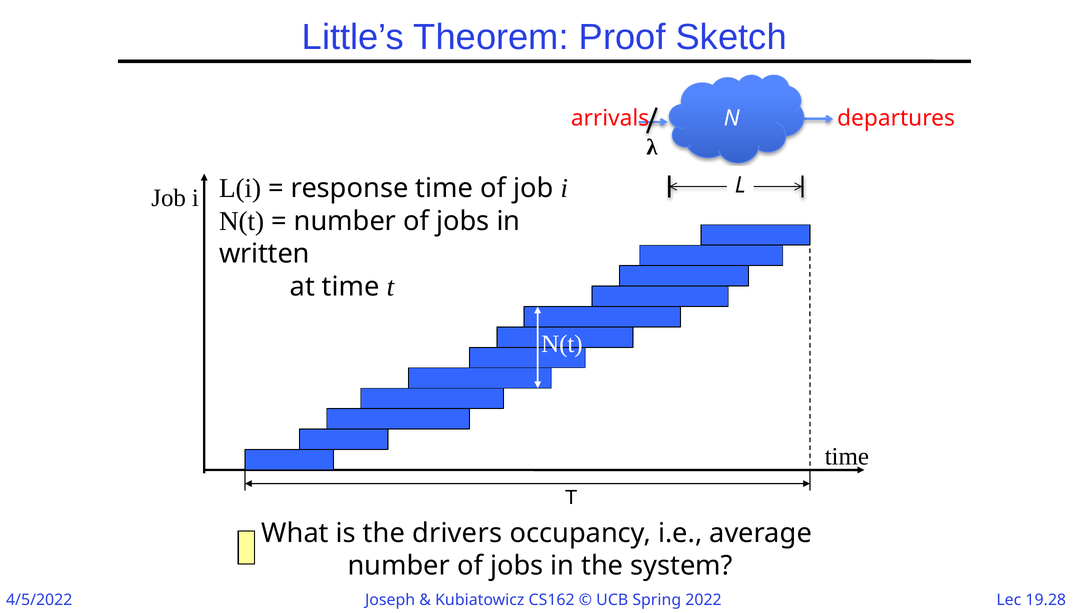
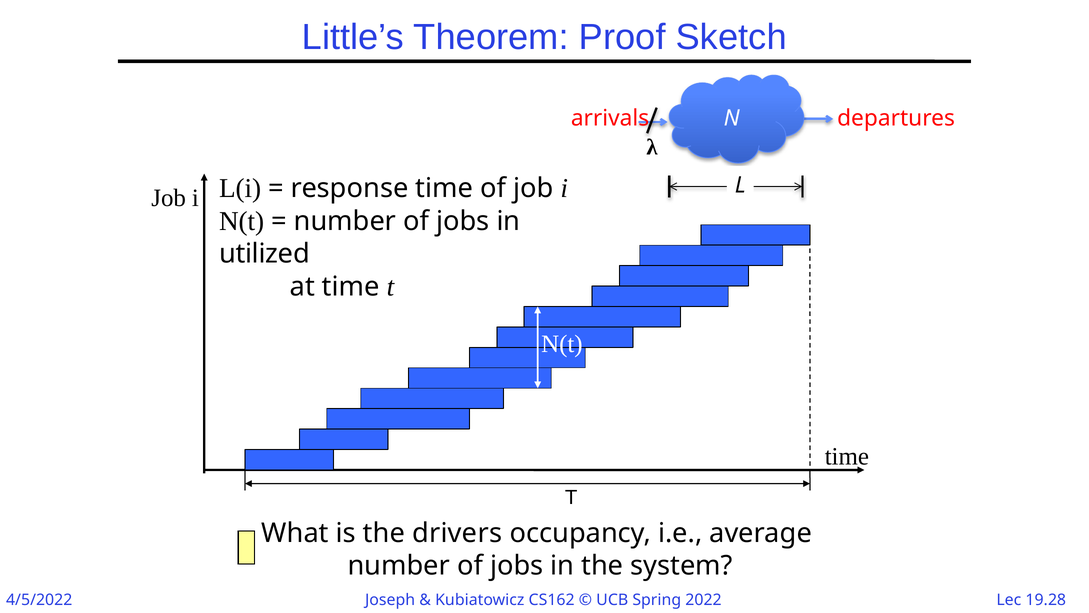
written: written -> utilized
